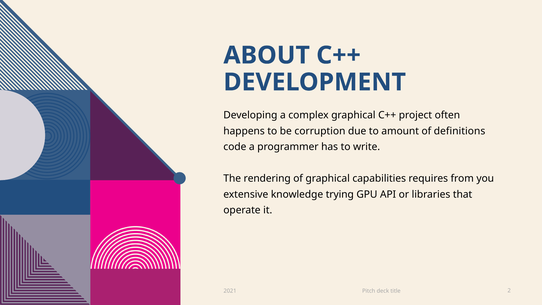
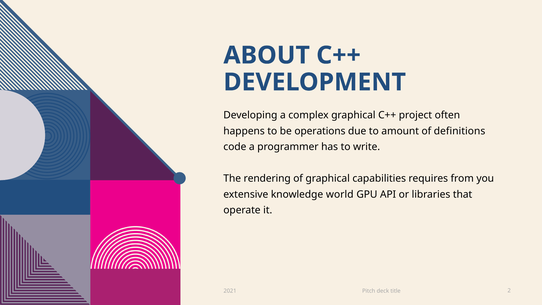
corruption: corruption -> operations
trying: trying -> world
